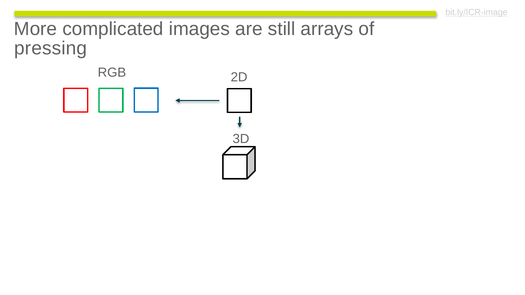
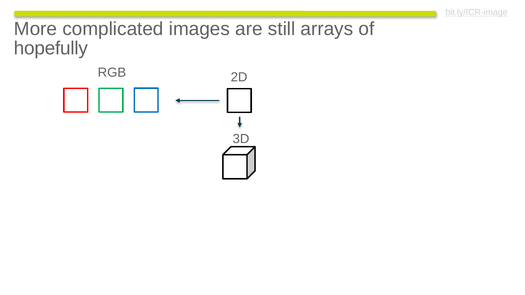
pressing: pressing -> hopefully
